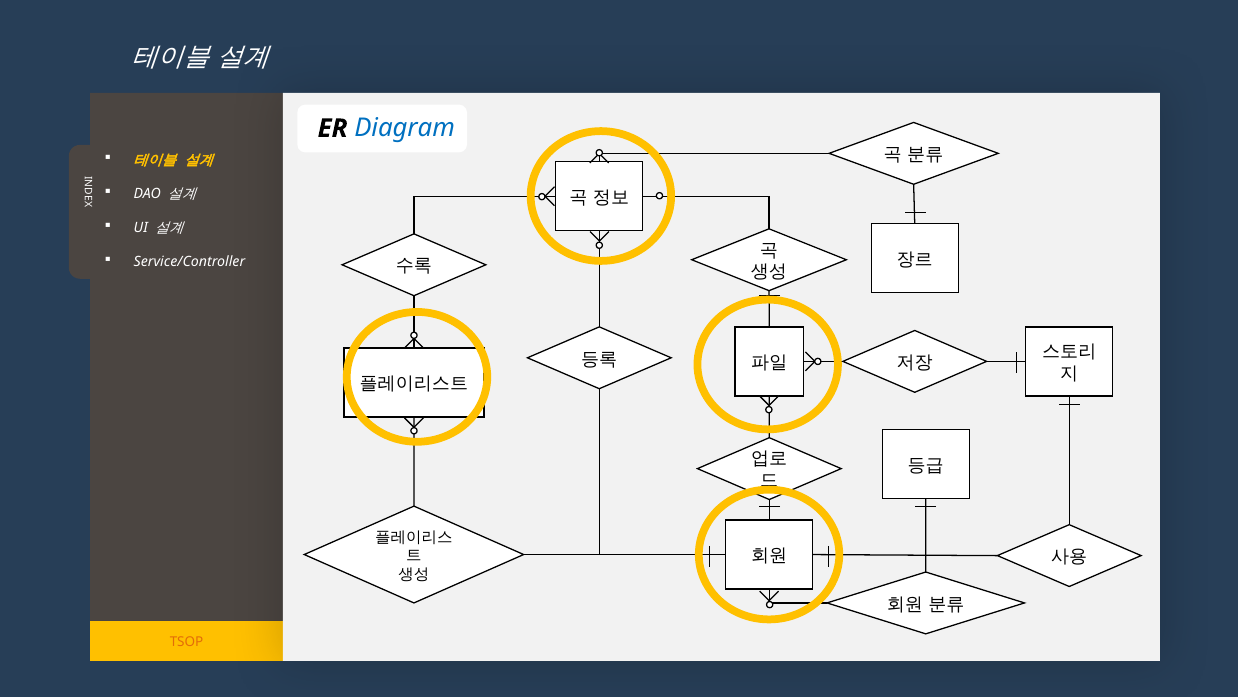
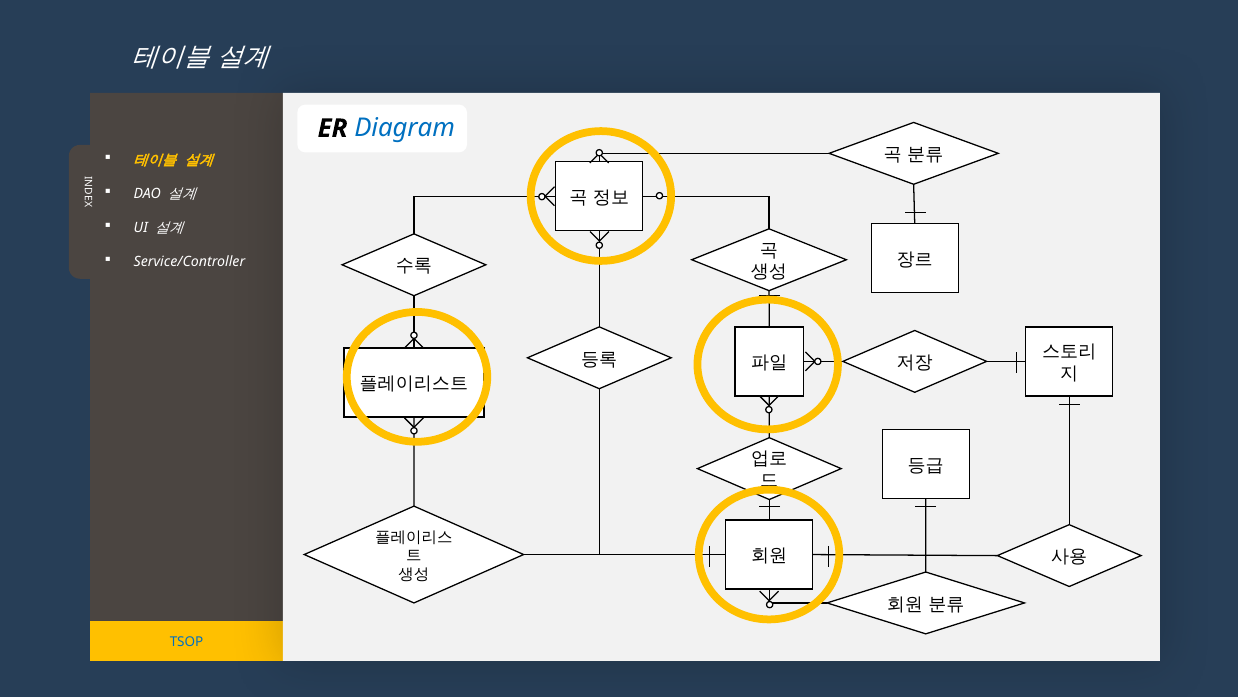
TSOP colour: orange -> blue
